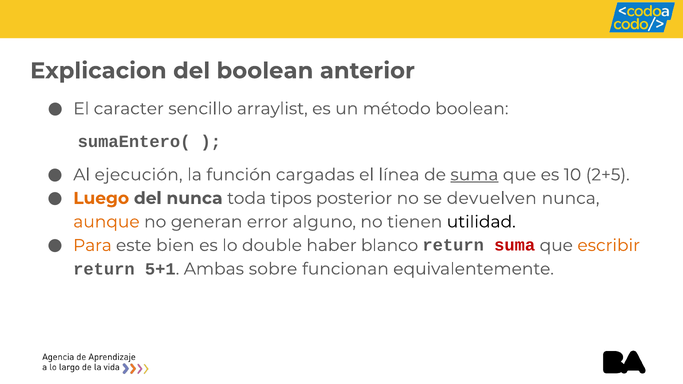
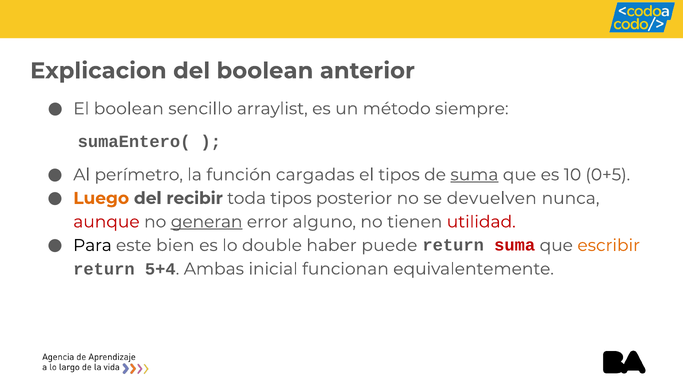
El caracter: caracter -> boolean
método boolean: boolean -> siempre
ejecución: ejecución -> perímetro
el línea: línea -> tipos
2+5: 2+5 -> 0+5
del nunca: nunca -> recibir
aunque colour: orange -> red
generan underline: none -> present
utilidad colour: black -> red
Para colour: orange -> black
blanco: blanco -> puede
5+1: 5+1 -> 5+4
sobre: sobre -> inicial
